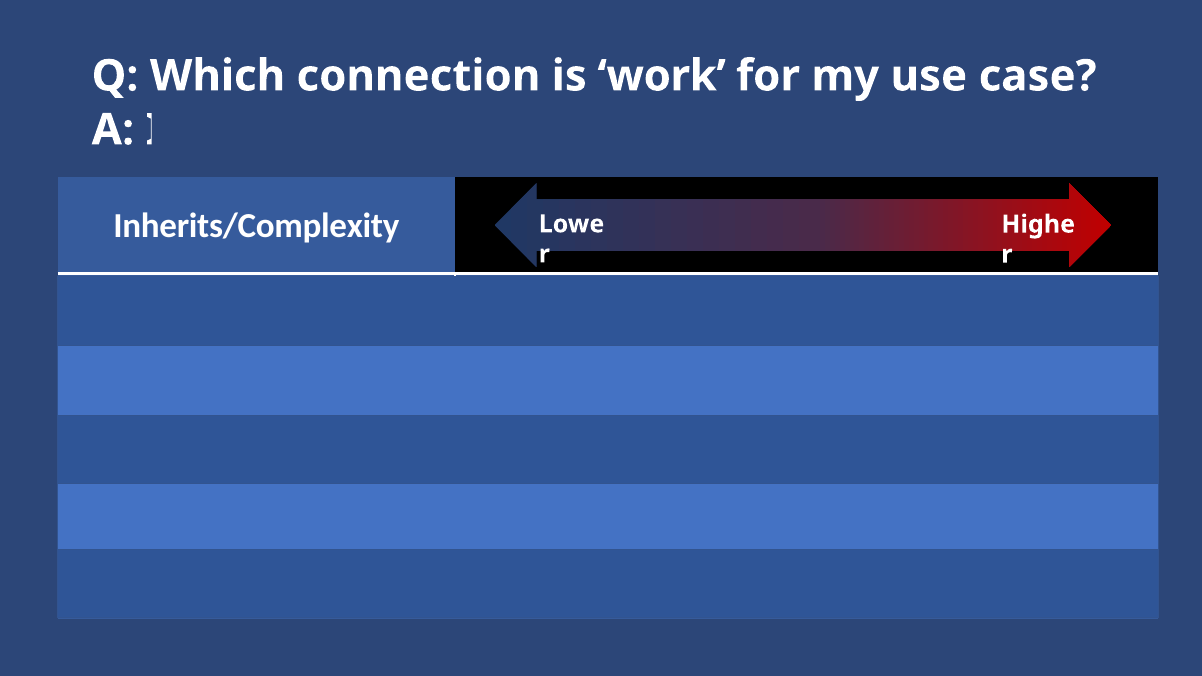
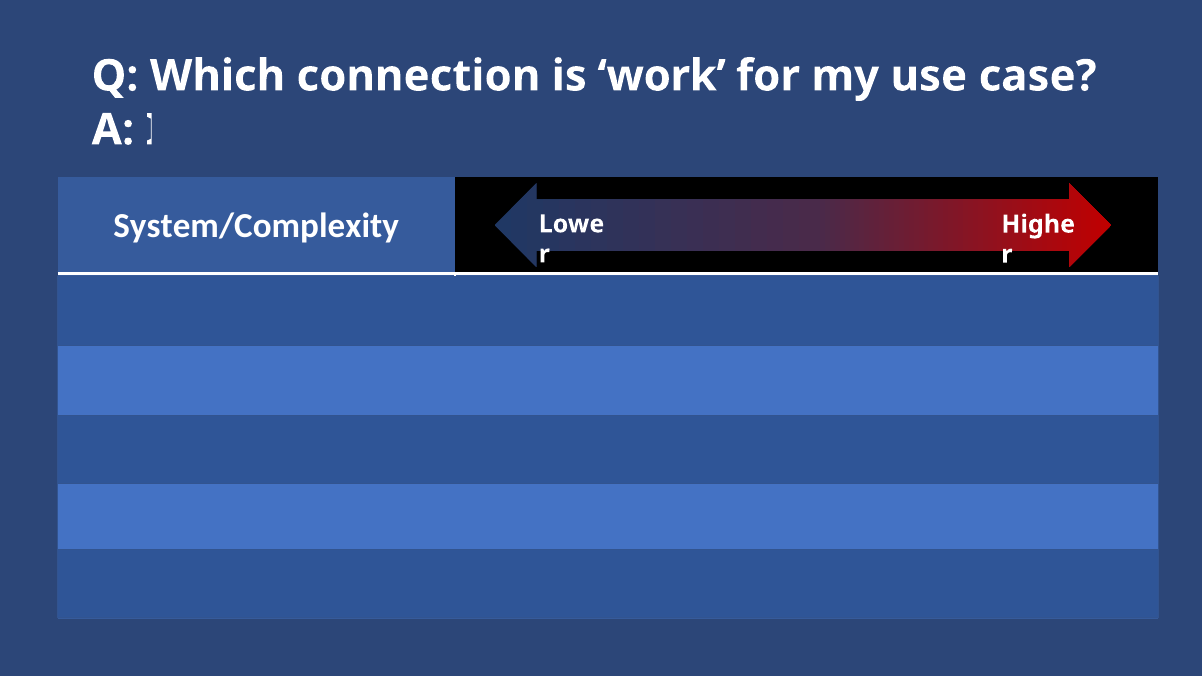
Inherits/Complexity: Inherits/Complexity -> System/Complexity
